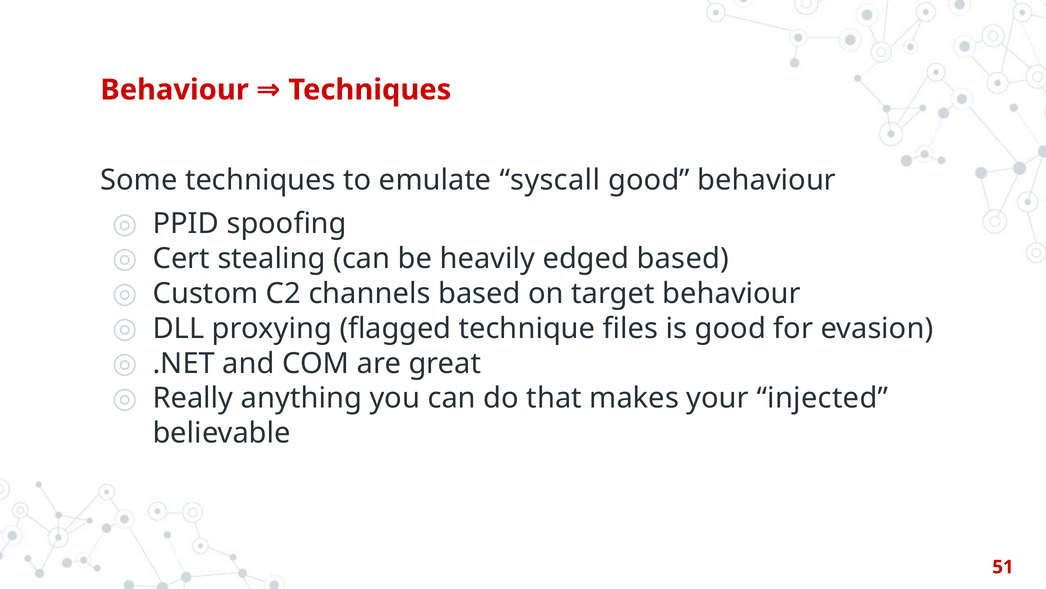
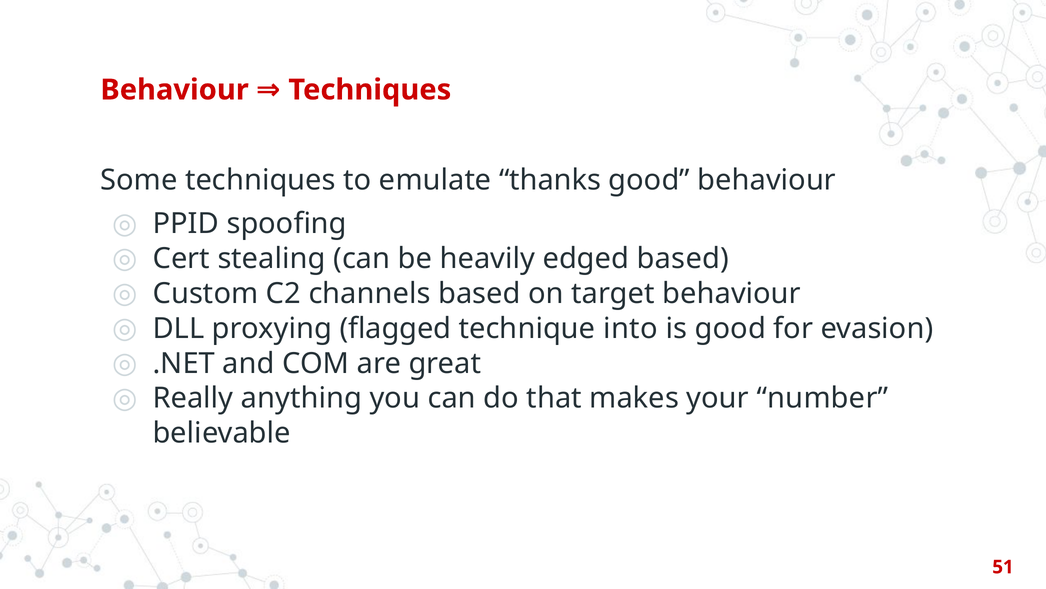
syscall: syscall -> thanks
files: files -> into
injected: injected -> number
